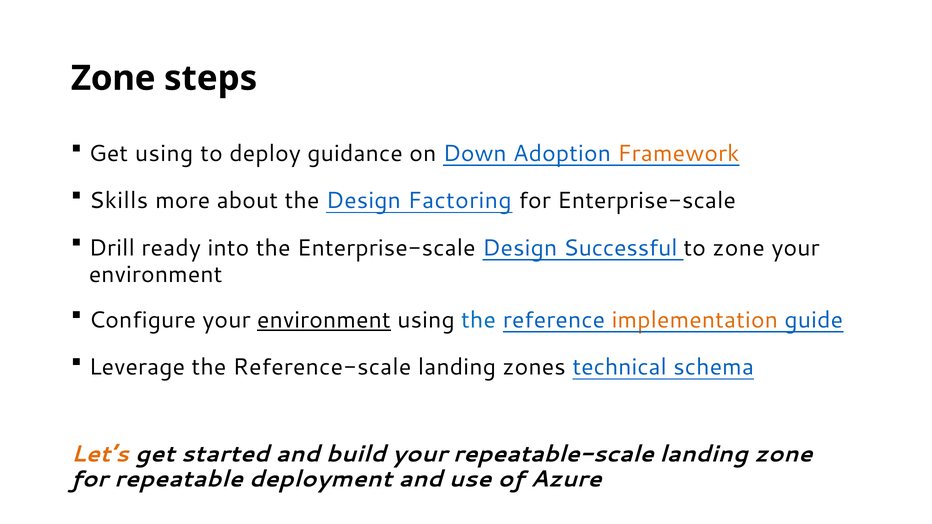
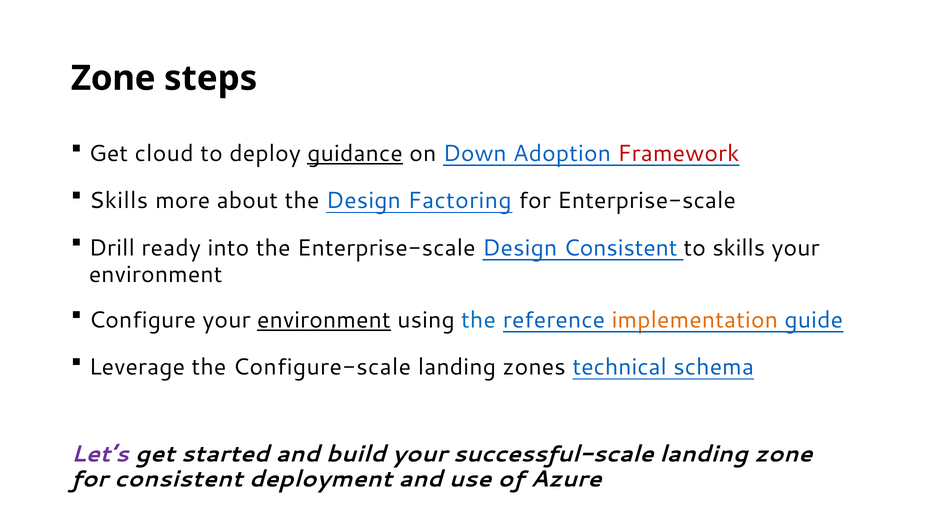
Get using: using -> cloud
guidance underline: none -> present
Framework colour: orange -> red
Design Successful: Successful -> Consistent
to zone: zone -> skills
Reference-scale: Reference-scale -> Configure-scale
Let’s colour: orange -> purple
repeatable-scale: repeatable-scale -> successful-scale
for repeatable: repeatable -> consistent
